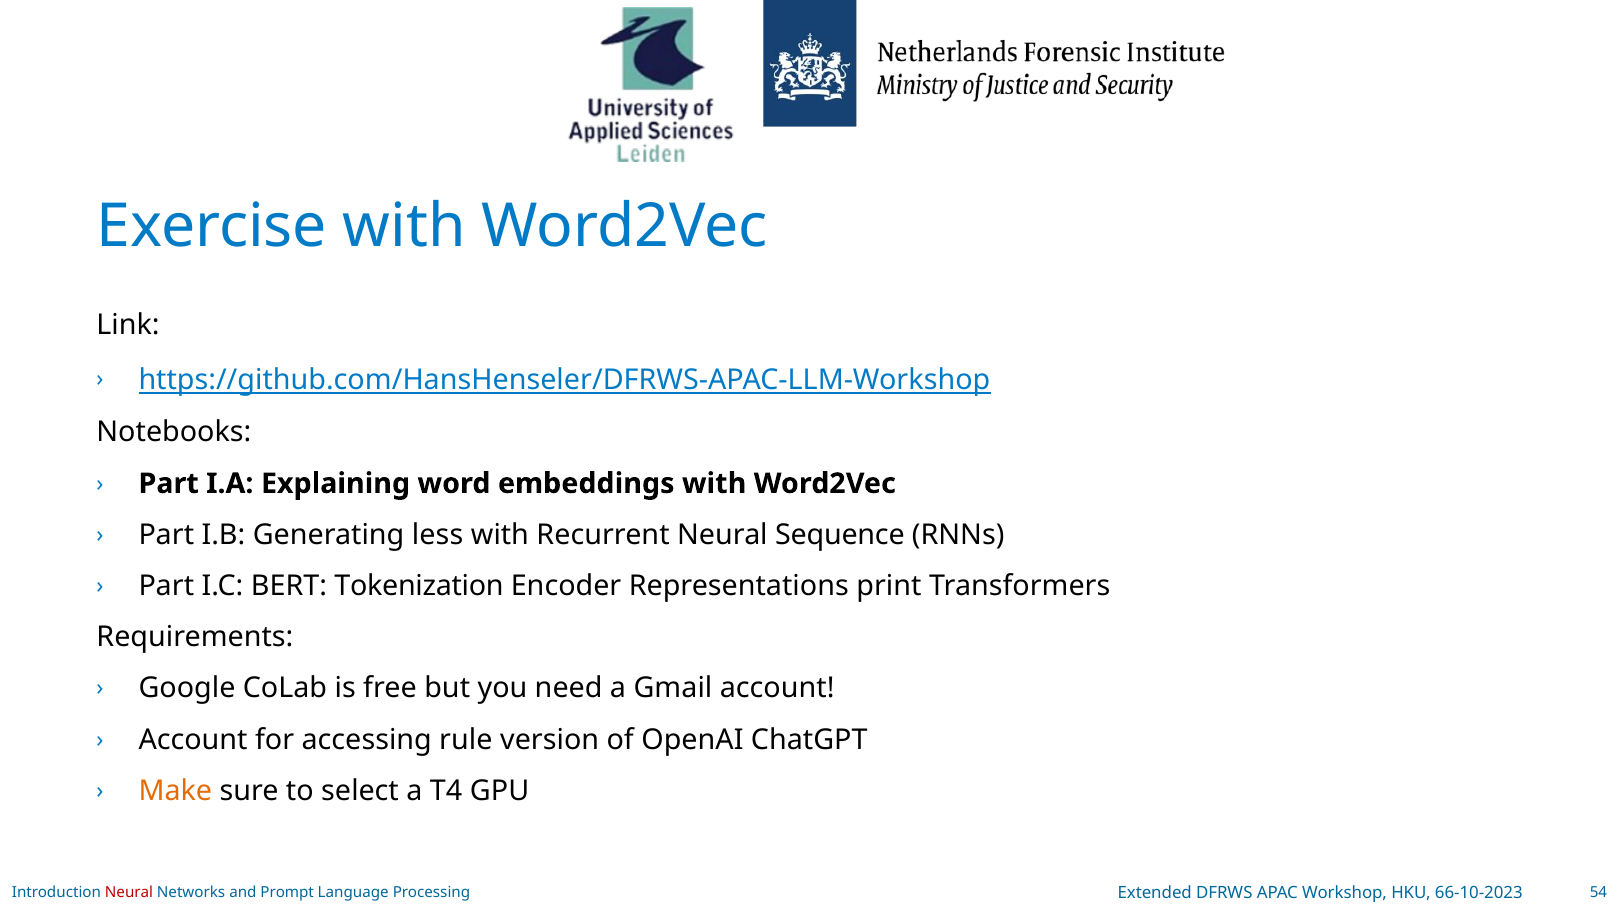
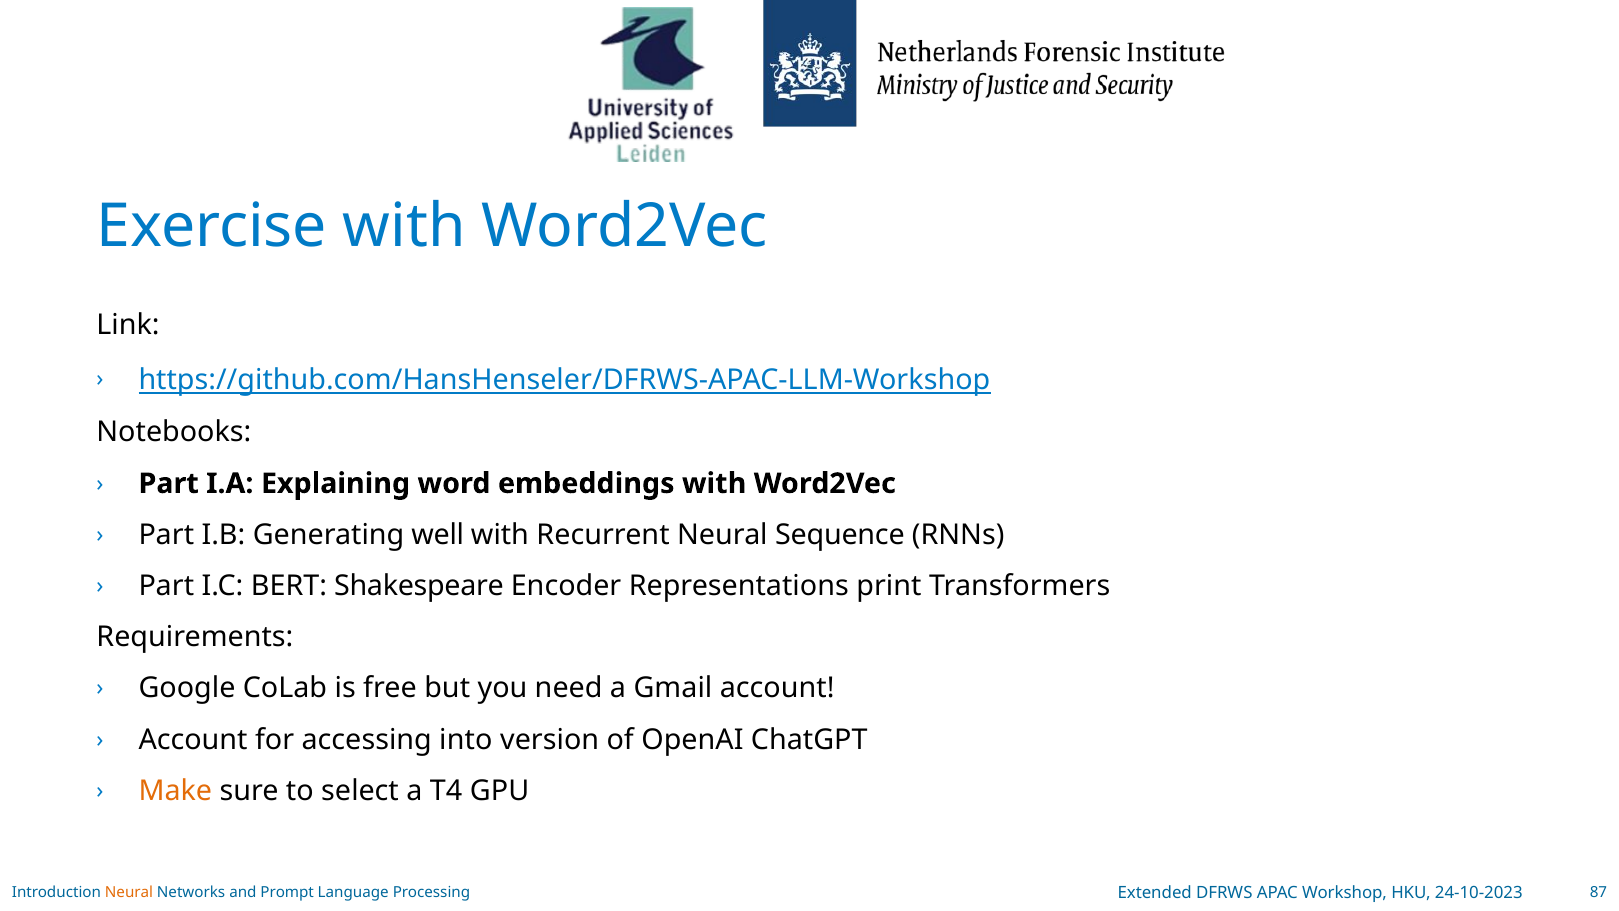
less: less -> well
Tokenization: Tokenization -> Shakespeare
rule: rule -> into
Neural at (129, 892) colour: red -> orange
54: 54 -> 87
66-10-2023: 66-10-2023 -> 24-10-2023
